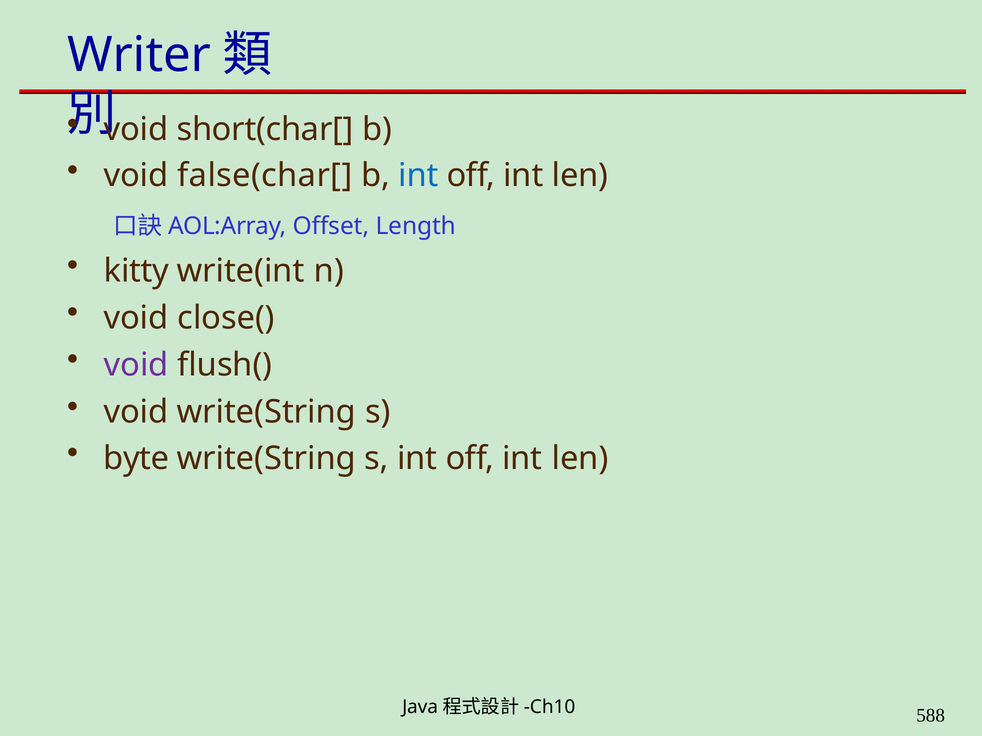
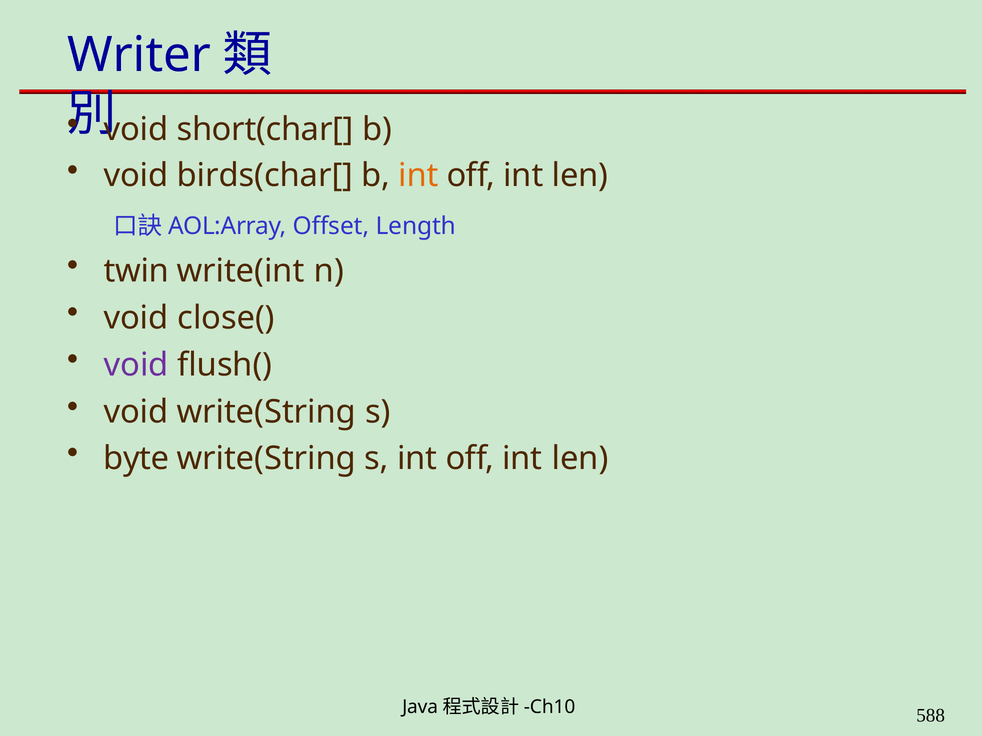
false(char[: false(char[ -> birds(char[
int at (418, 176) colour: blue -> orange
kitty: kitty -> twin
